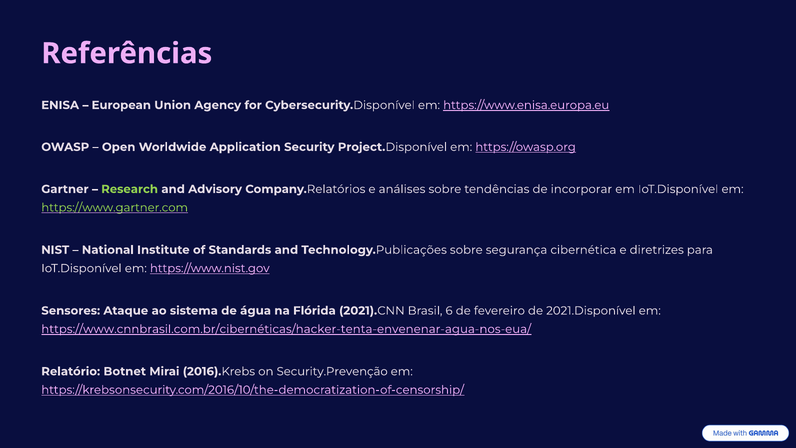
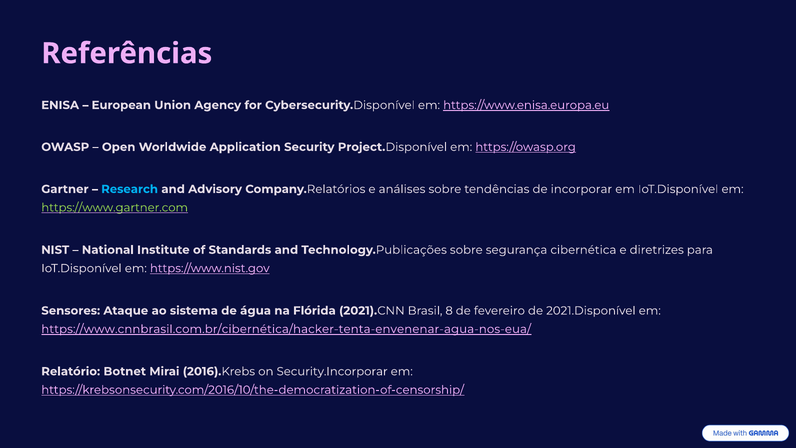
Research colour: light green -> light blue
6: 6 -> 8
https://www.cnnbrasil.com.br/cibernéticas/hacker-tenta-envenenar-agua-nos-eua/: https://www.cnnbrasil.com.br/cibernéticas/hacker-tenta-envenenar-agua-nos-eua/ -> https://www.cnnbrasil.com.br/cibernética/hacker-tenta-envenenar-agua-nos-eua/
Security.Prevenção: Security.Prevenção -> Security.Incorporar
